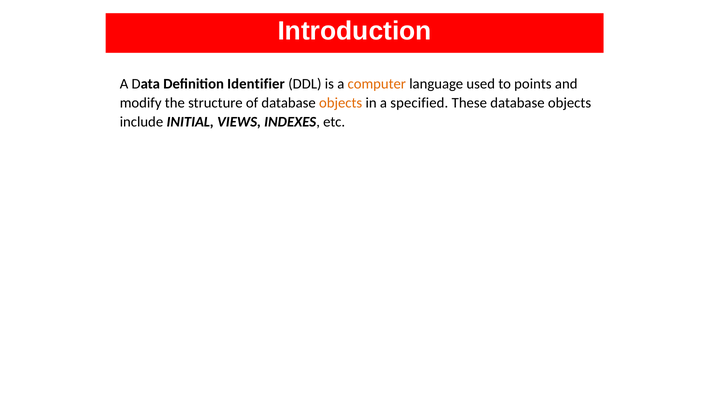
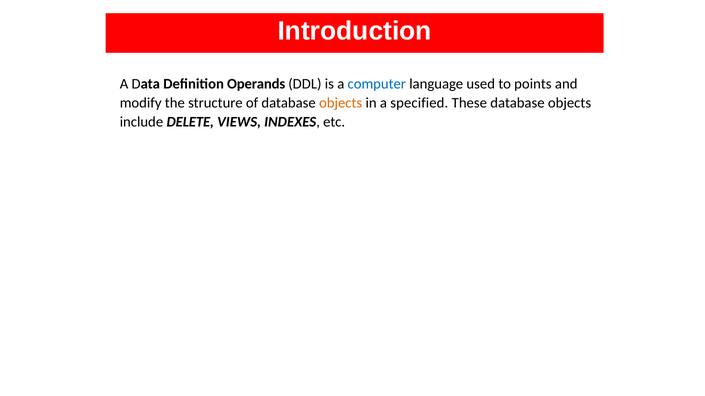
Identifier: Identifier -> Operands
computer colour: orange -> blue
INITIAL: INITIAL -> DELETE
